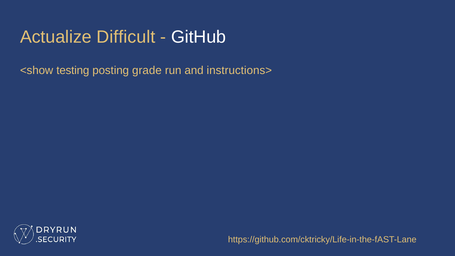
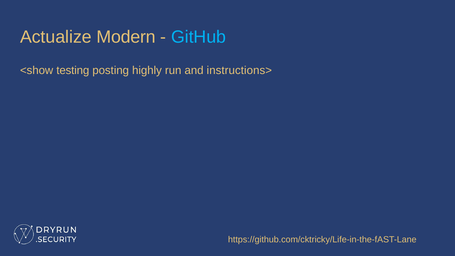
Difficult: Difficult -> Modern
GitHub colour: white -> light blue
grade: grade -> highly
